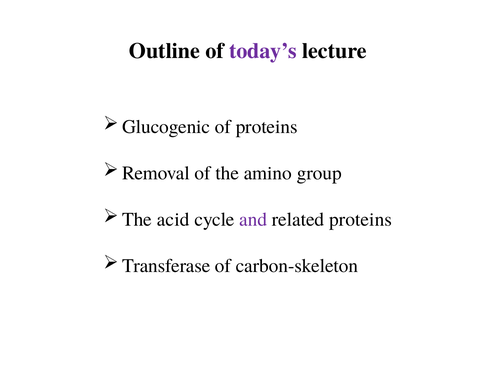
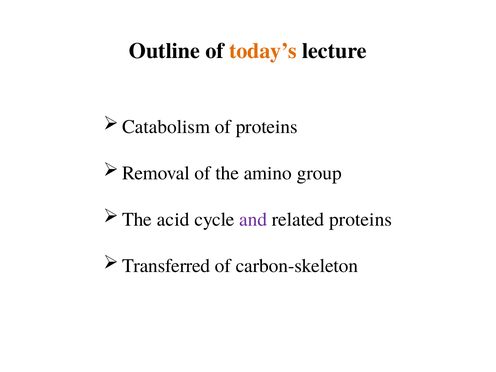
today’s colour: purple -> orange
Glucogenic: Glucogenic -> Catabolism
Transferase: Transferase -> Transferred
